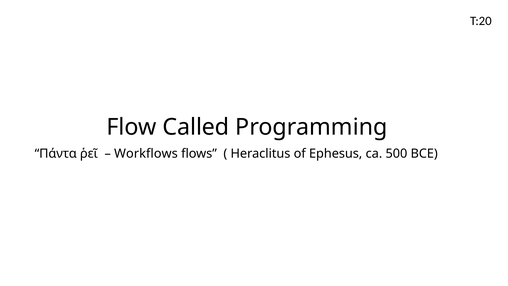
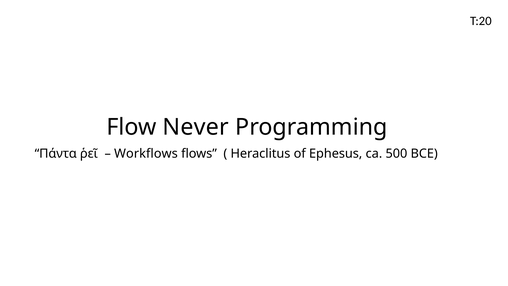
Called: Called -> Never
